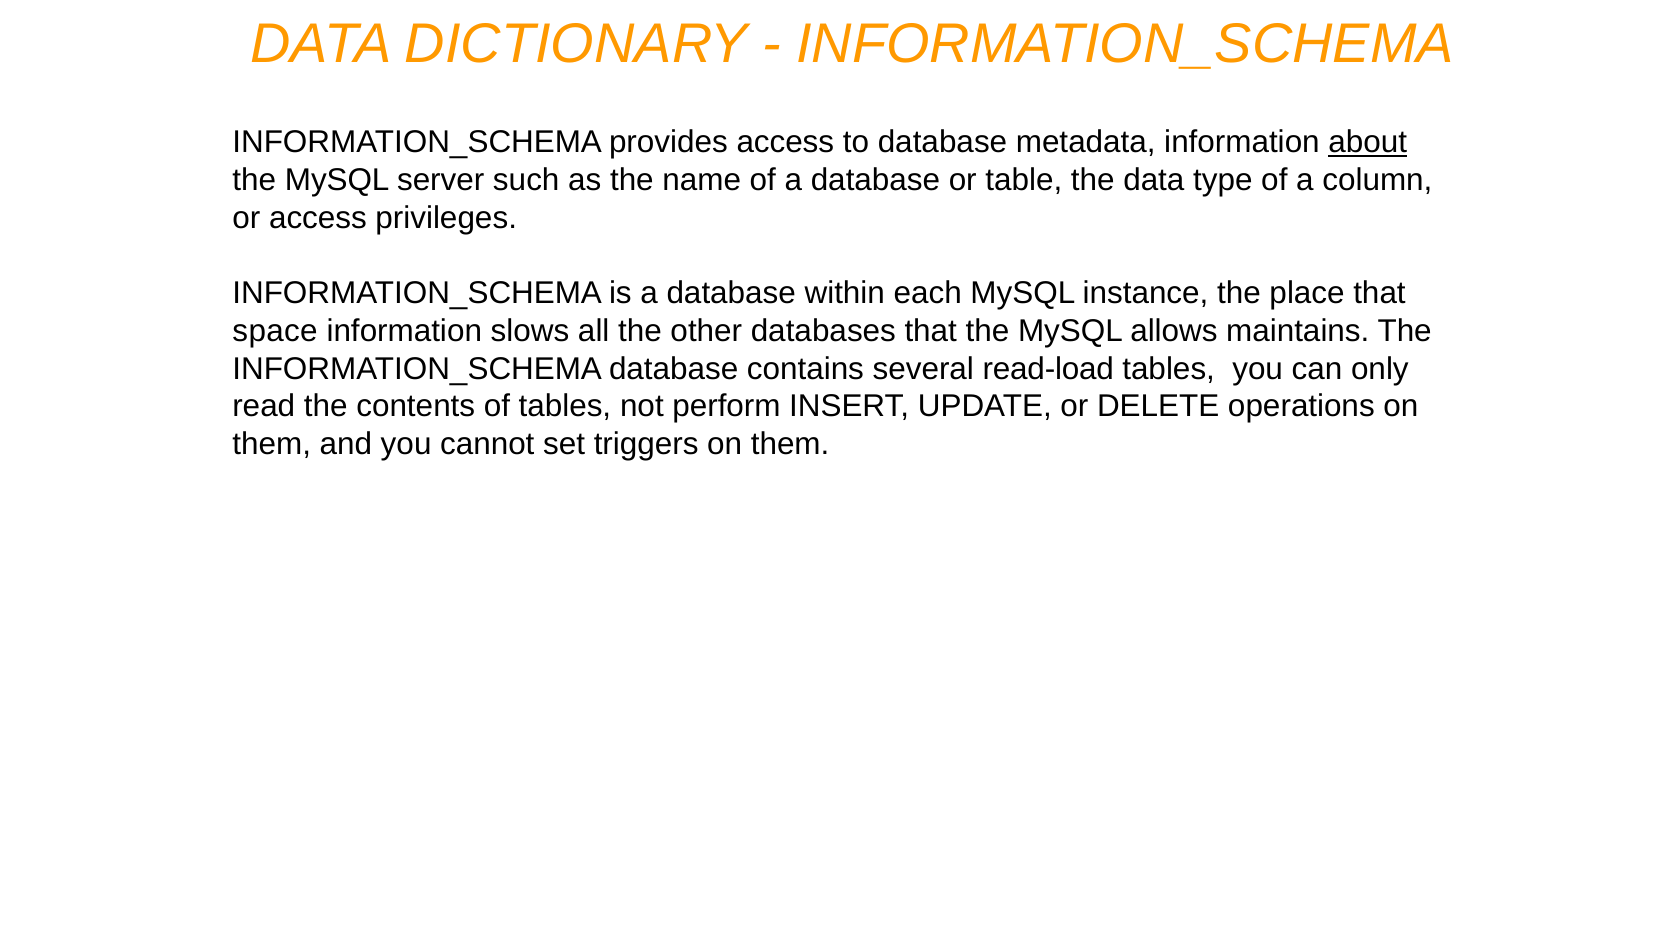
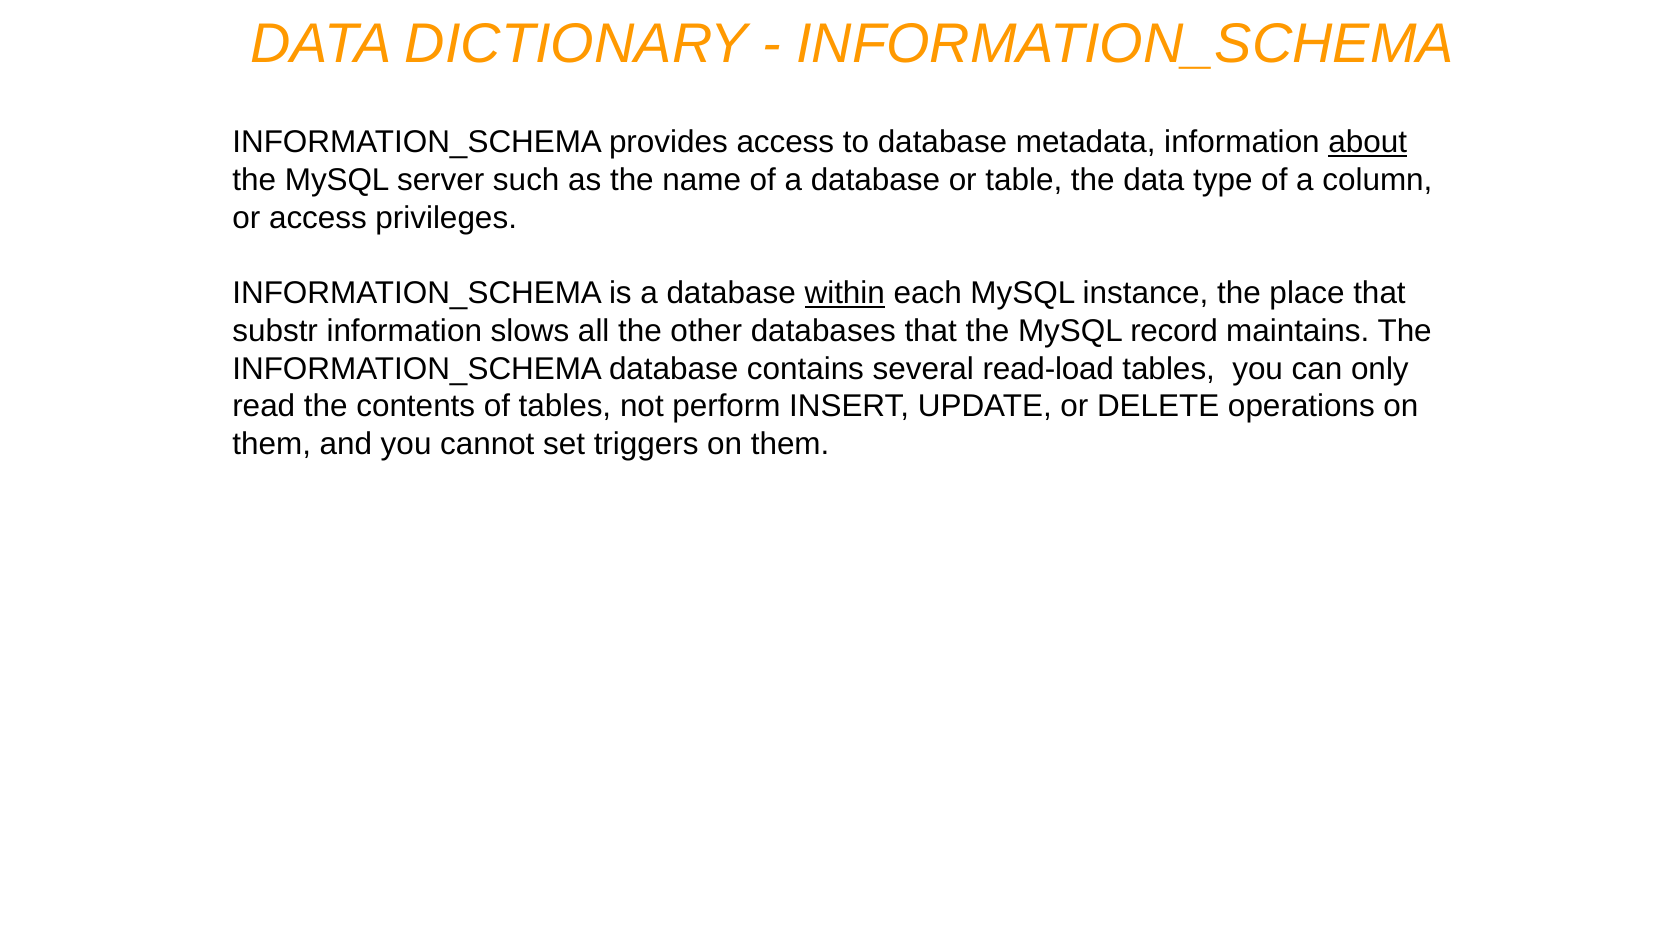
within underline: none -> present
space: space -> substr
allows: allows -> record
